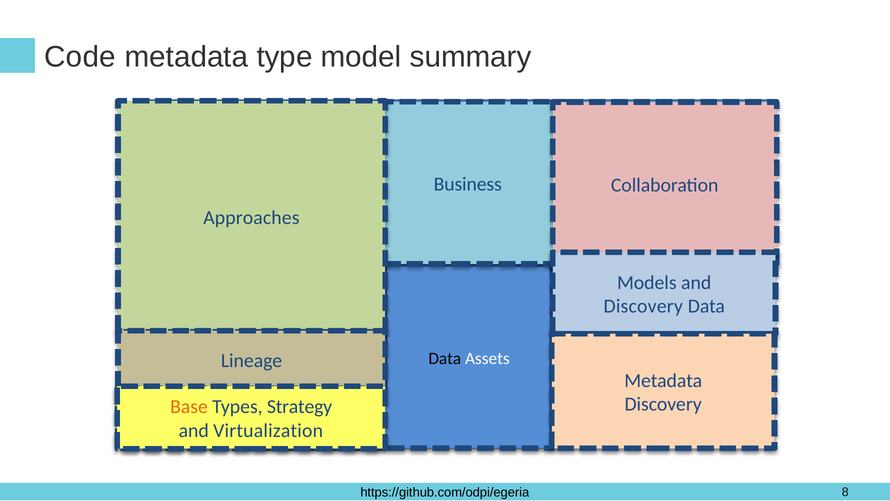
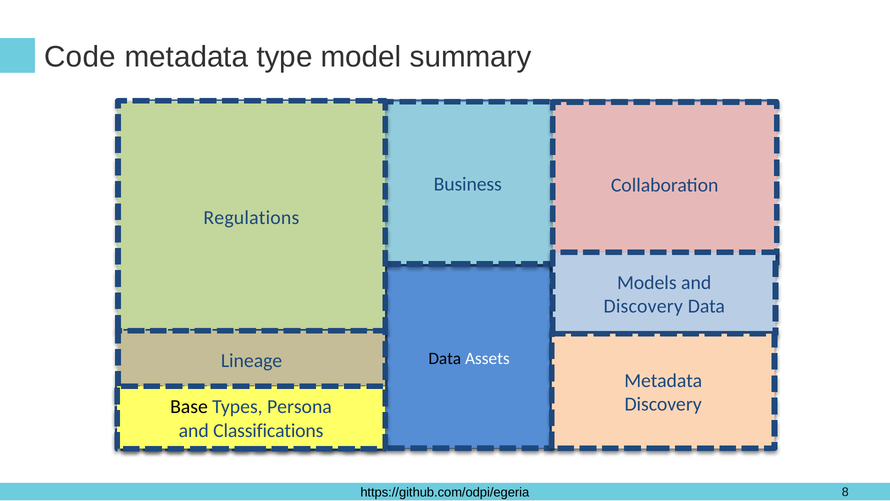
Approaches: Approaches -> Regulations
Base colour: orange -> black
Strategy: Strategy -> Persona
Virtualization: Virtualization -> Classifications
